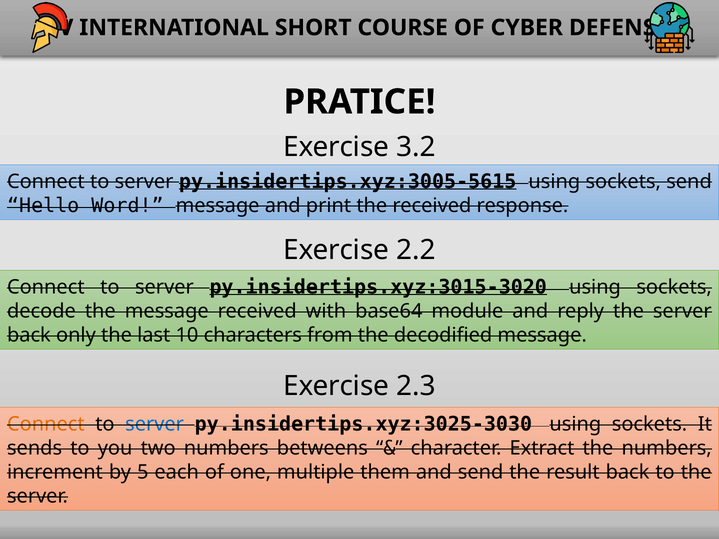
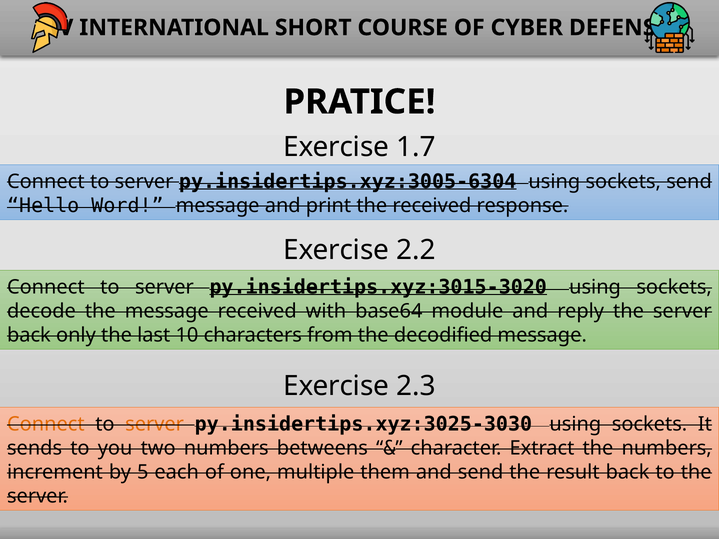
3.2: 3.2 -> 1.7
py.insidertips.xyz:3005-5615: py.insidertips.xyz:3005-5615 -> py.insidertips.xyz:3005-6304
server at (155, 424) colour: blue -> orange
